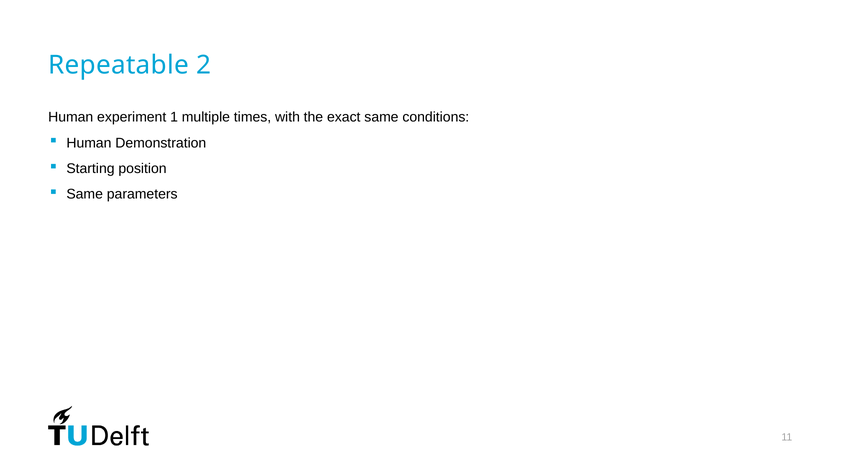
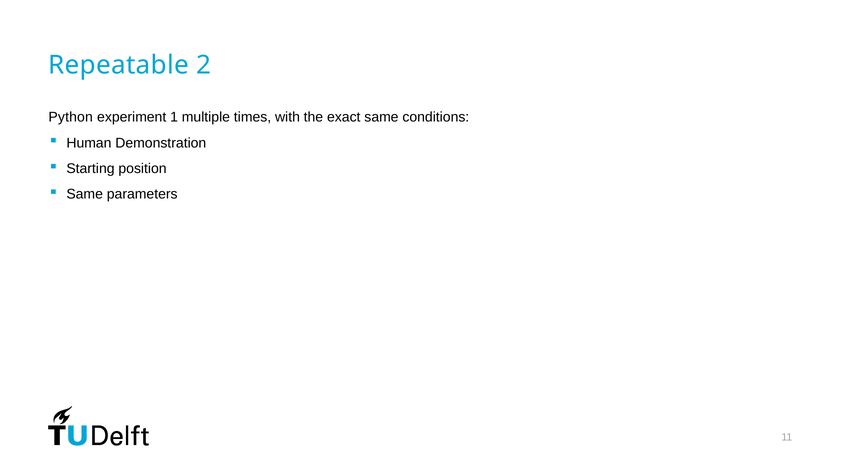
Human at (71, 117): Human -> Python
